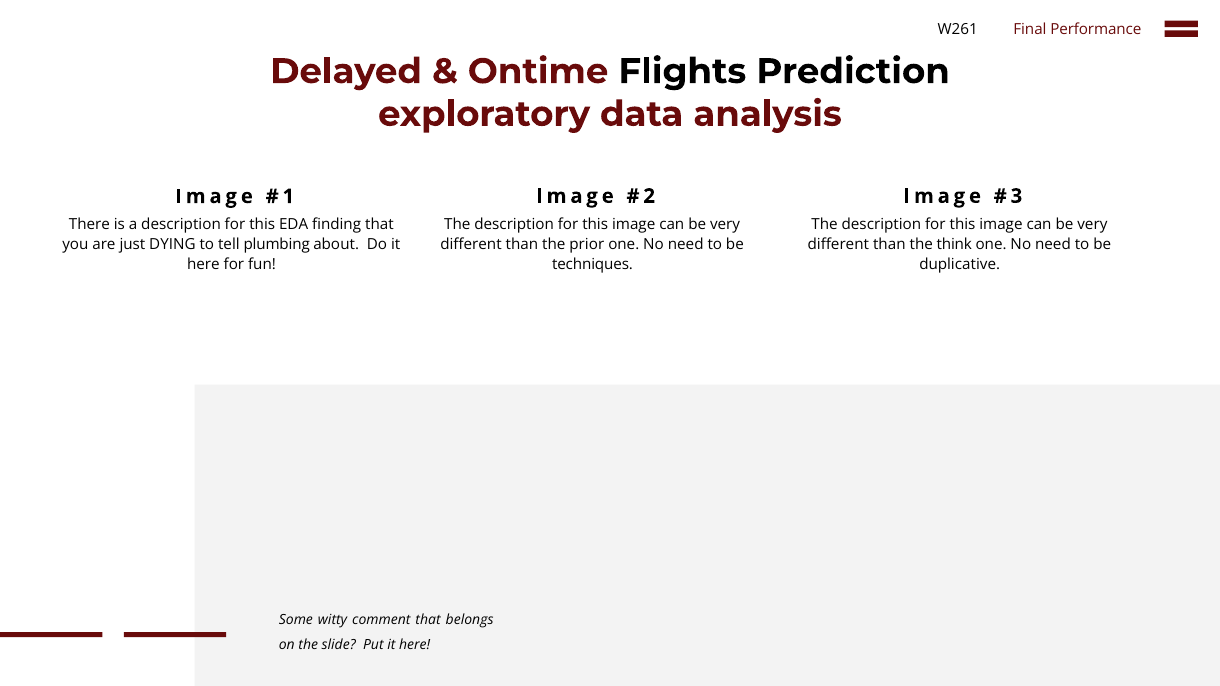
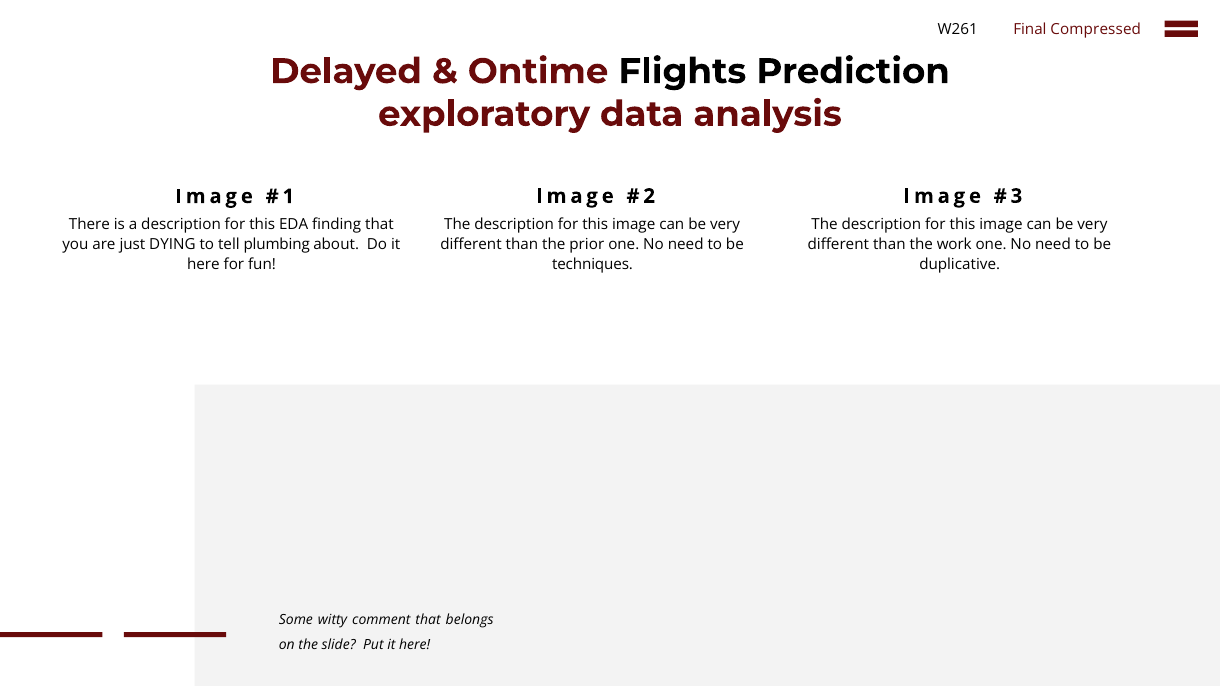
Performance: Performance -> Compressed
think: think -> work
